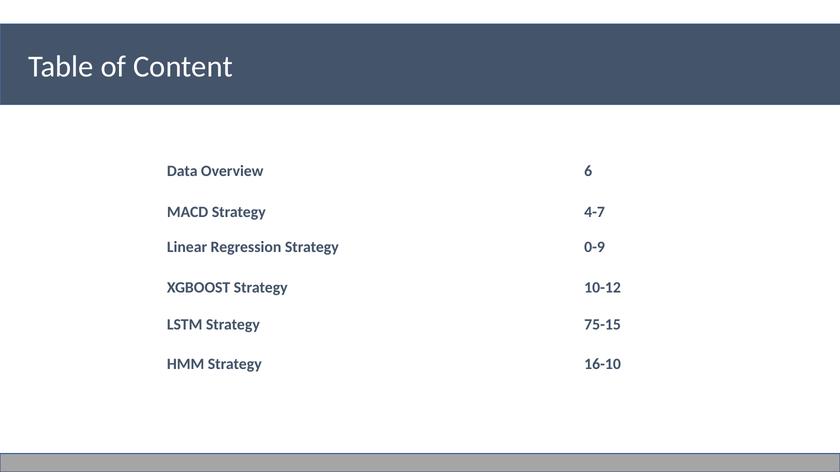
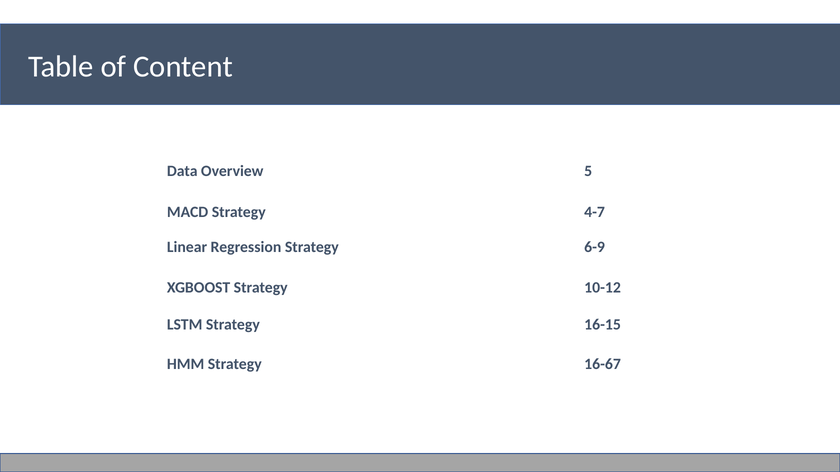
6: 6 -> 5
0-9: 0-9 -> 6-9
75-15: 75-15 -> 16-15
16-10: 16-10 -> 16-67
